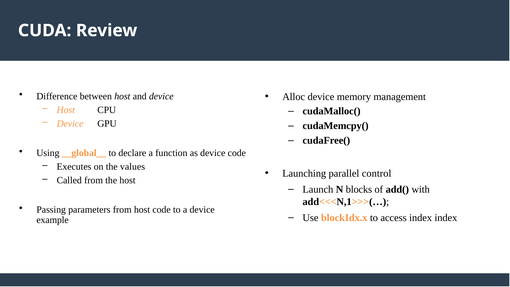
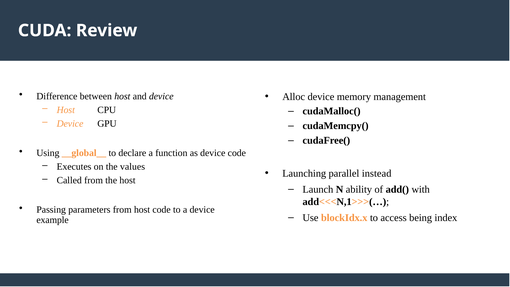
control: control -> instead
blocks: blocks -> ability
access index: index -> being
